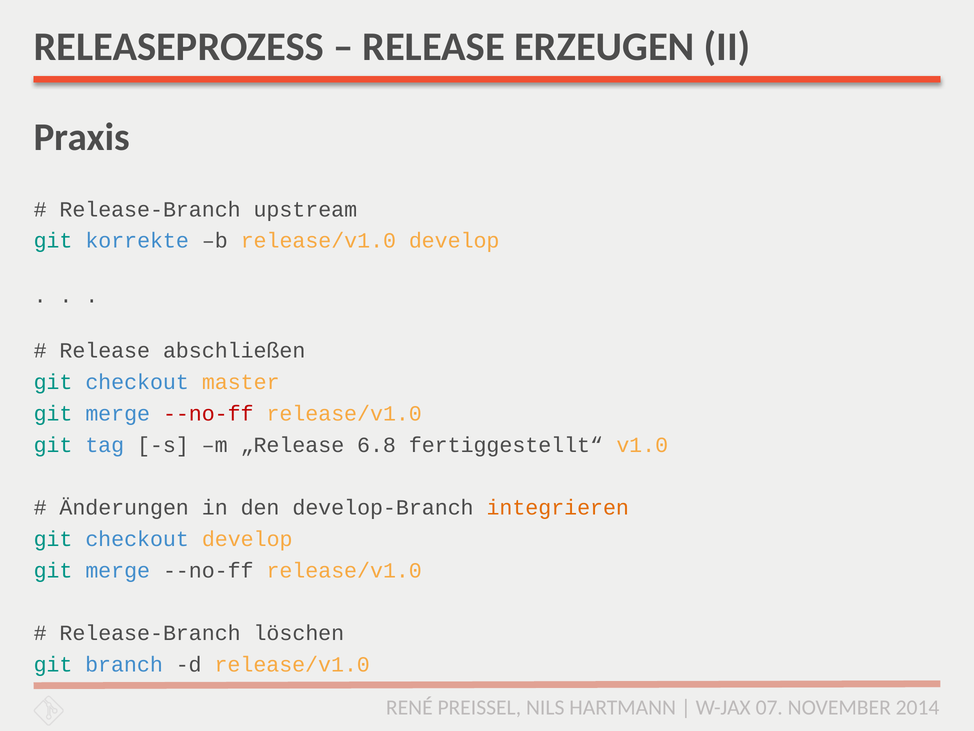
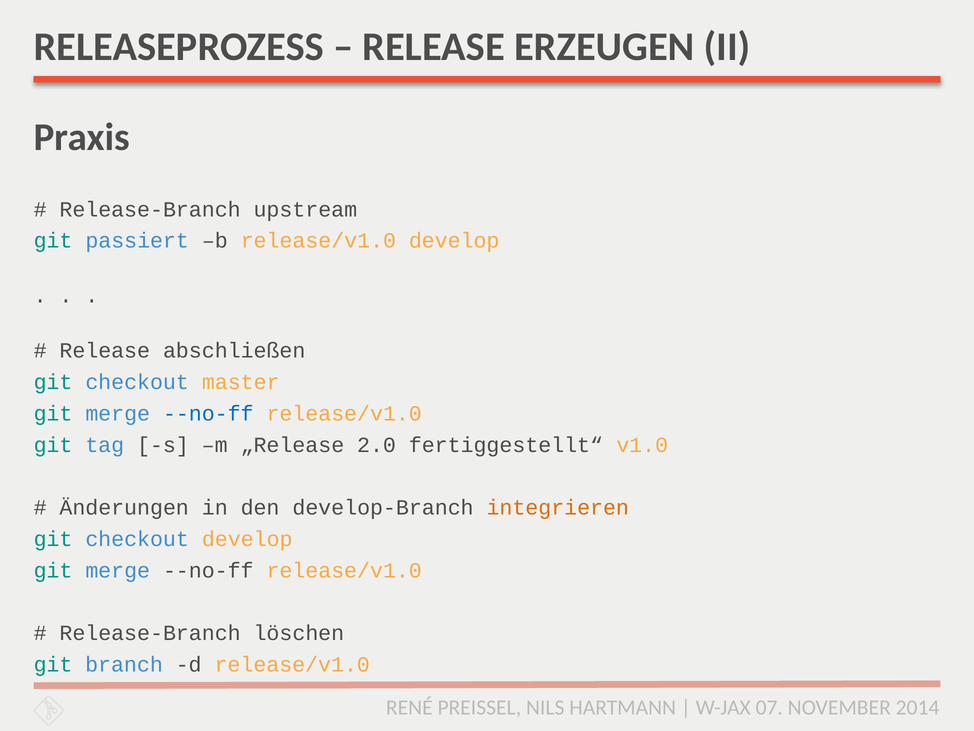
korrekte: korrekte -> passiert
--no-ff at (208, 413) colour: red -> blue
6.8: 6.8 -> 2.0
